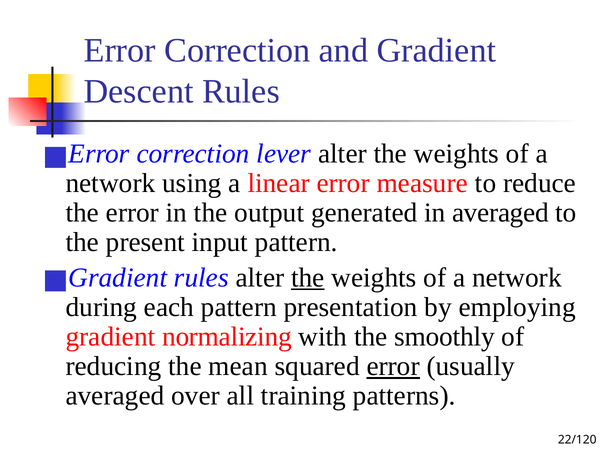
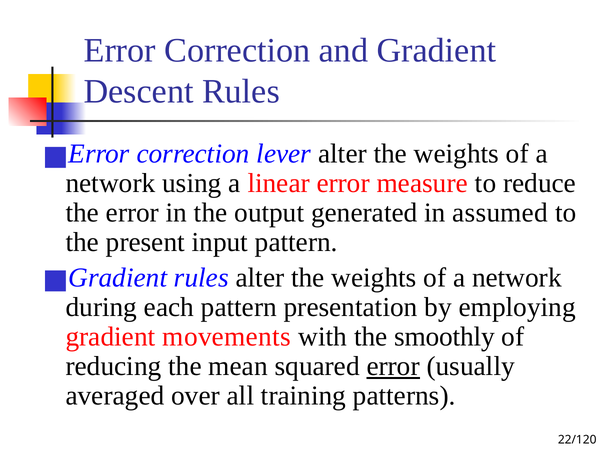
in averaged: averaged -> assumed
the at (308, 277) underline: present -> none
normalizing: normalizing -> movements
